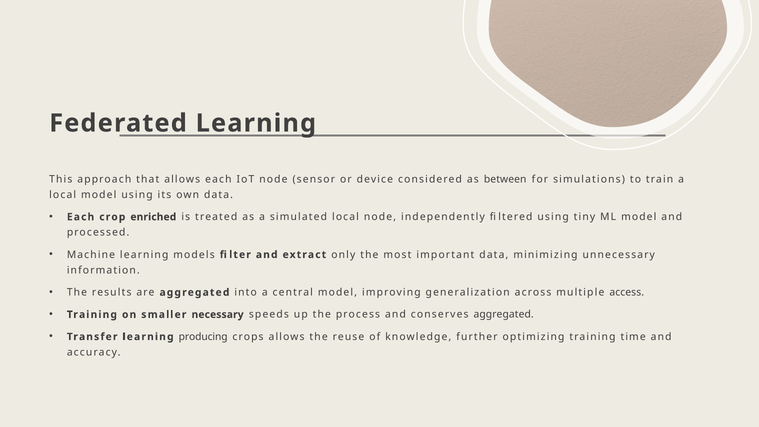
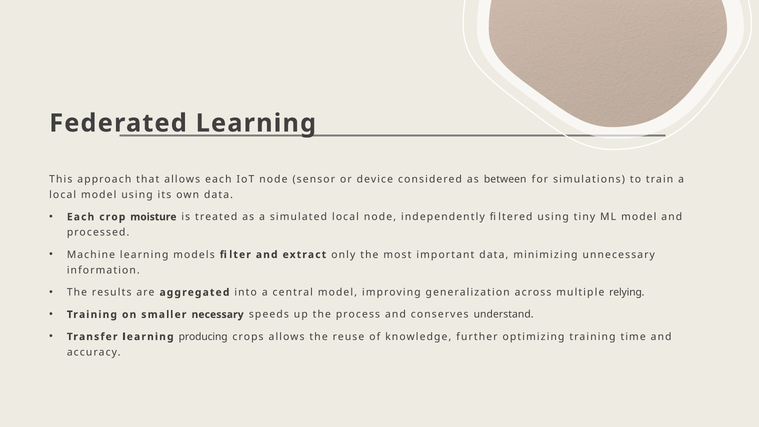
enriched: enriched -> moisture
access: access -> relying
conserves aggregated: aggregated -> understand
